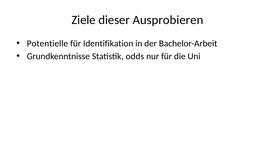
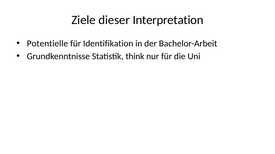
Ausprobieren: Ausprobieren -> Interpretation
odds: odds -> think
